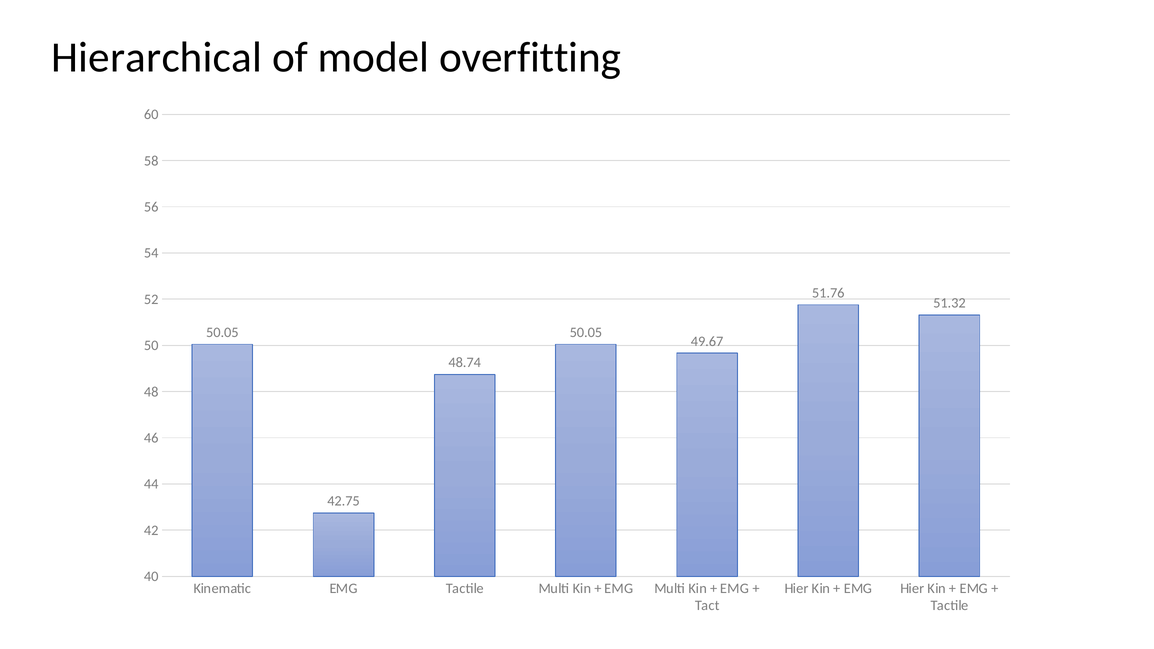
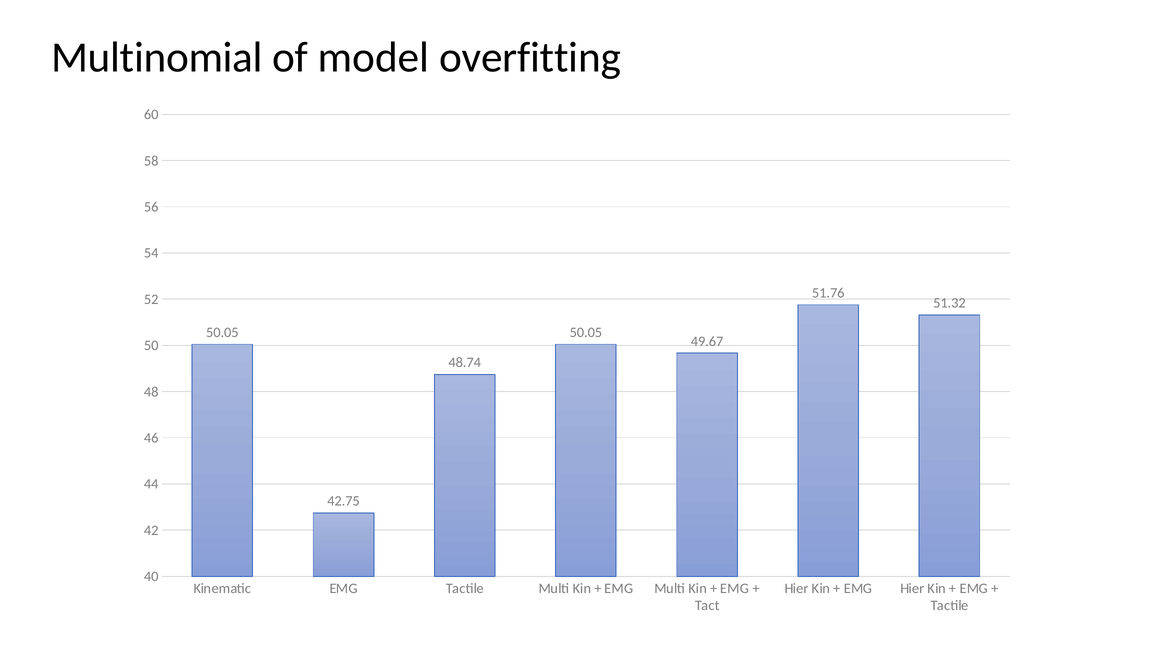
Hierarchical: Hierarchical -> Multinomial
